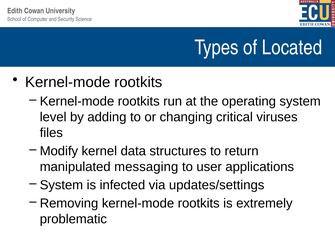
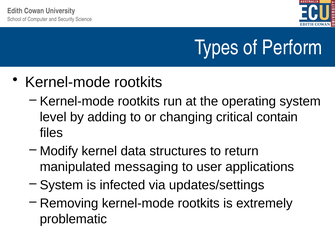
Located: Located -> Perform
viruses: viruses -> contain
